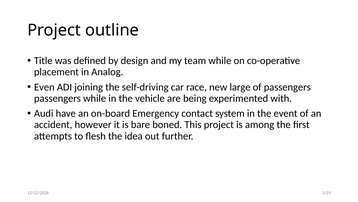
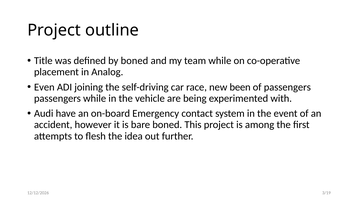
by design: design -> boned
large: large -> been
